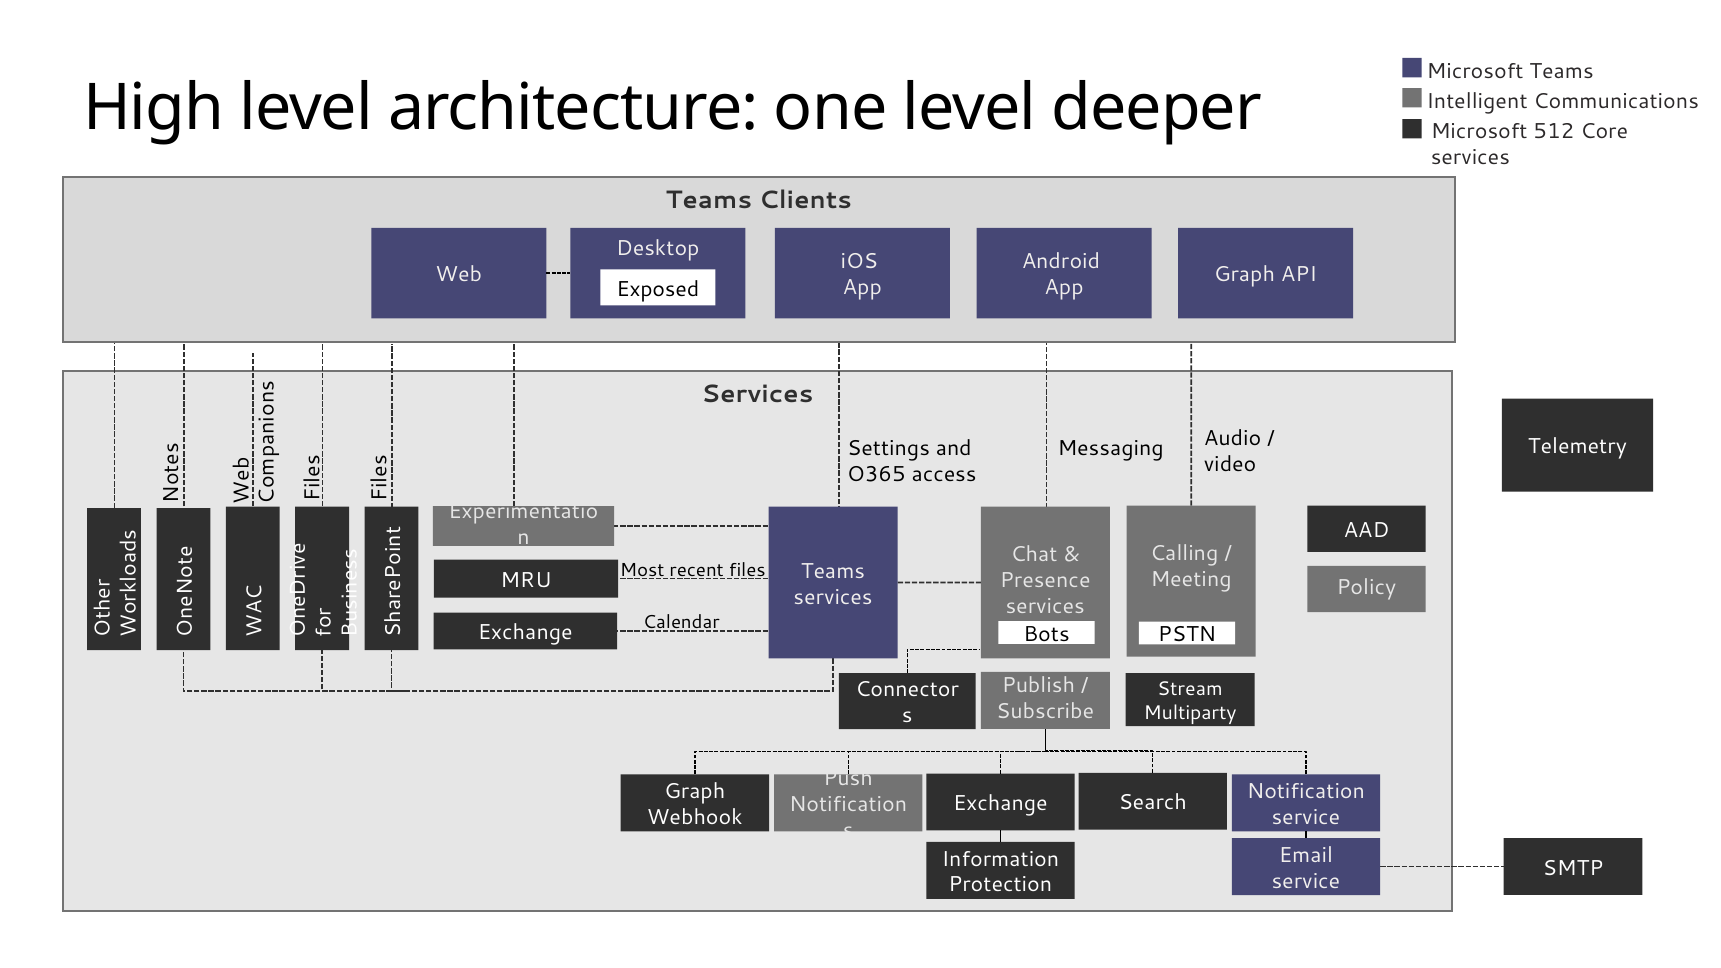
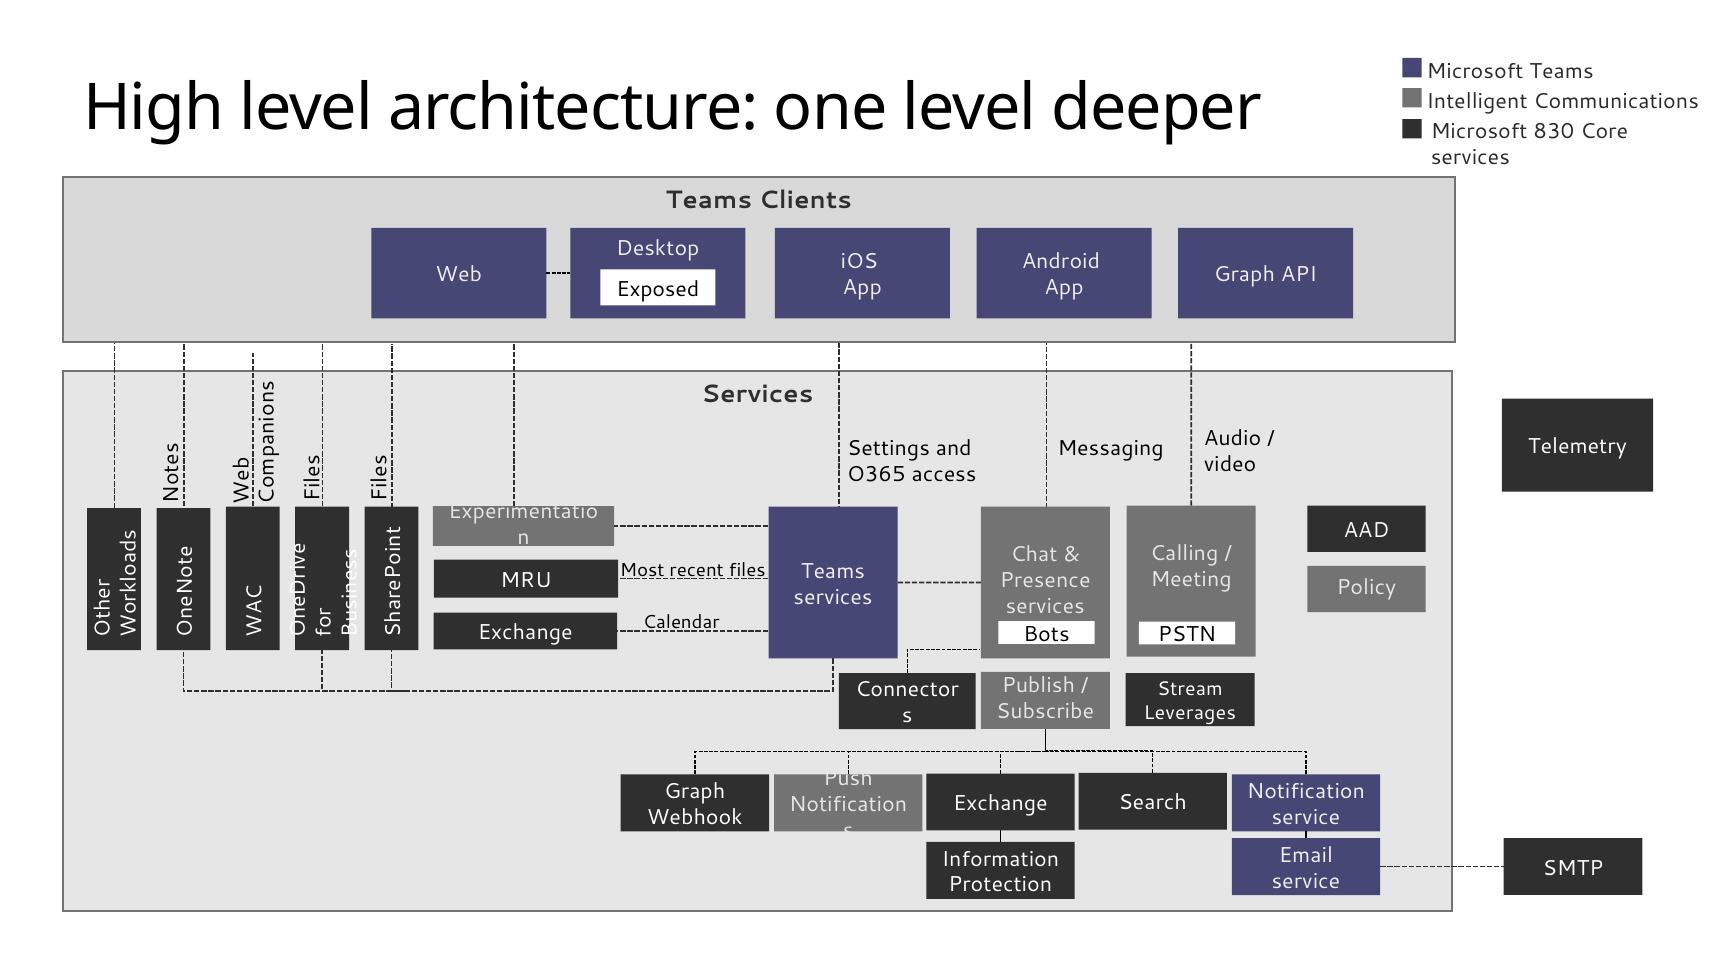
512: 512 -> 830
Multiparty: Multiparty -> Leverages
